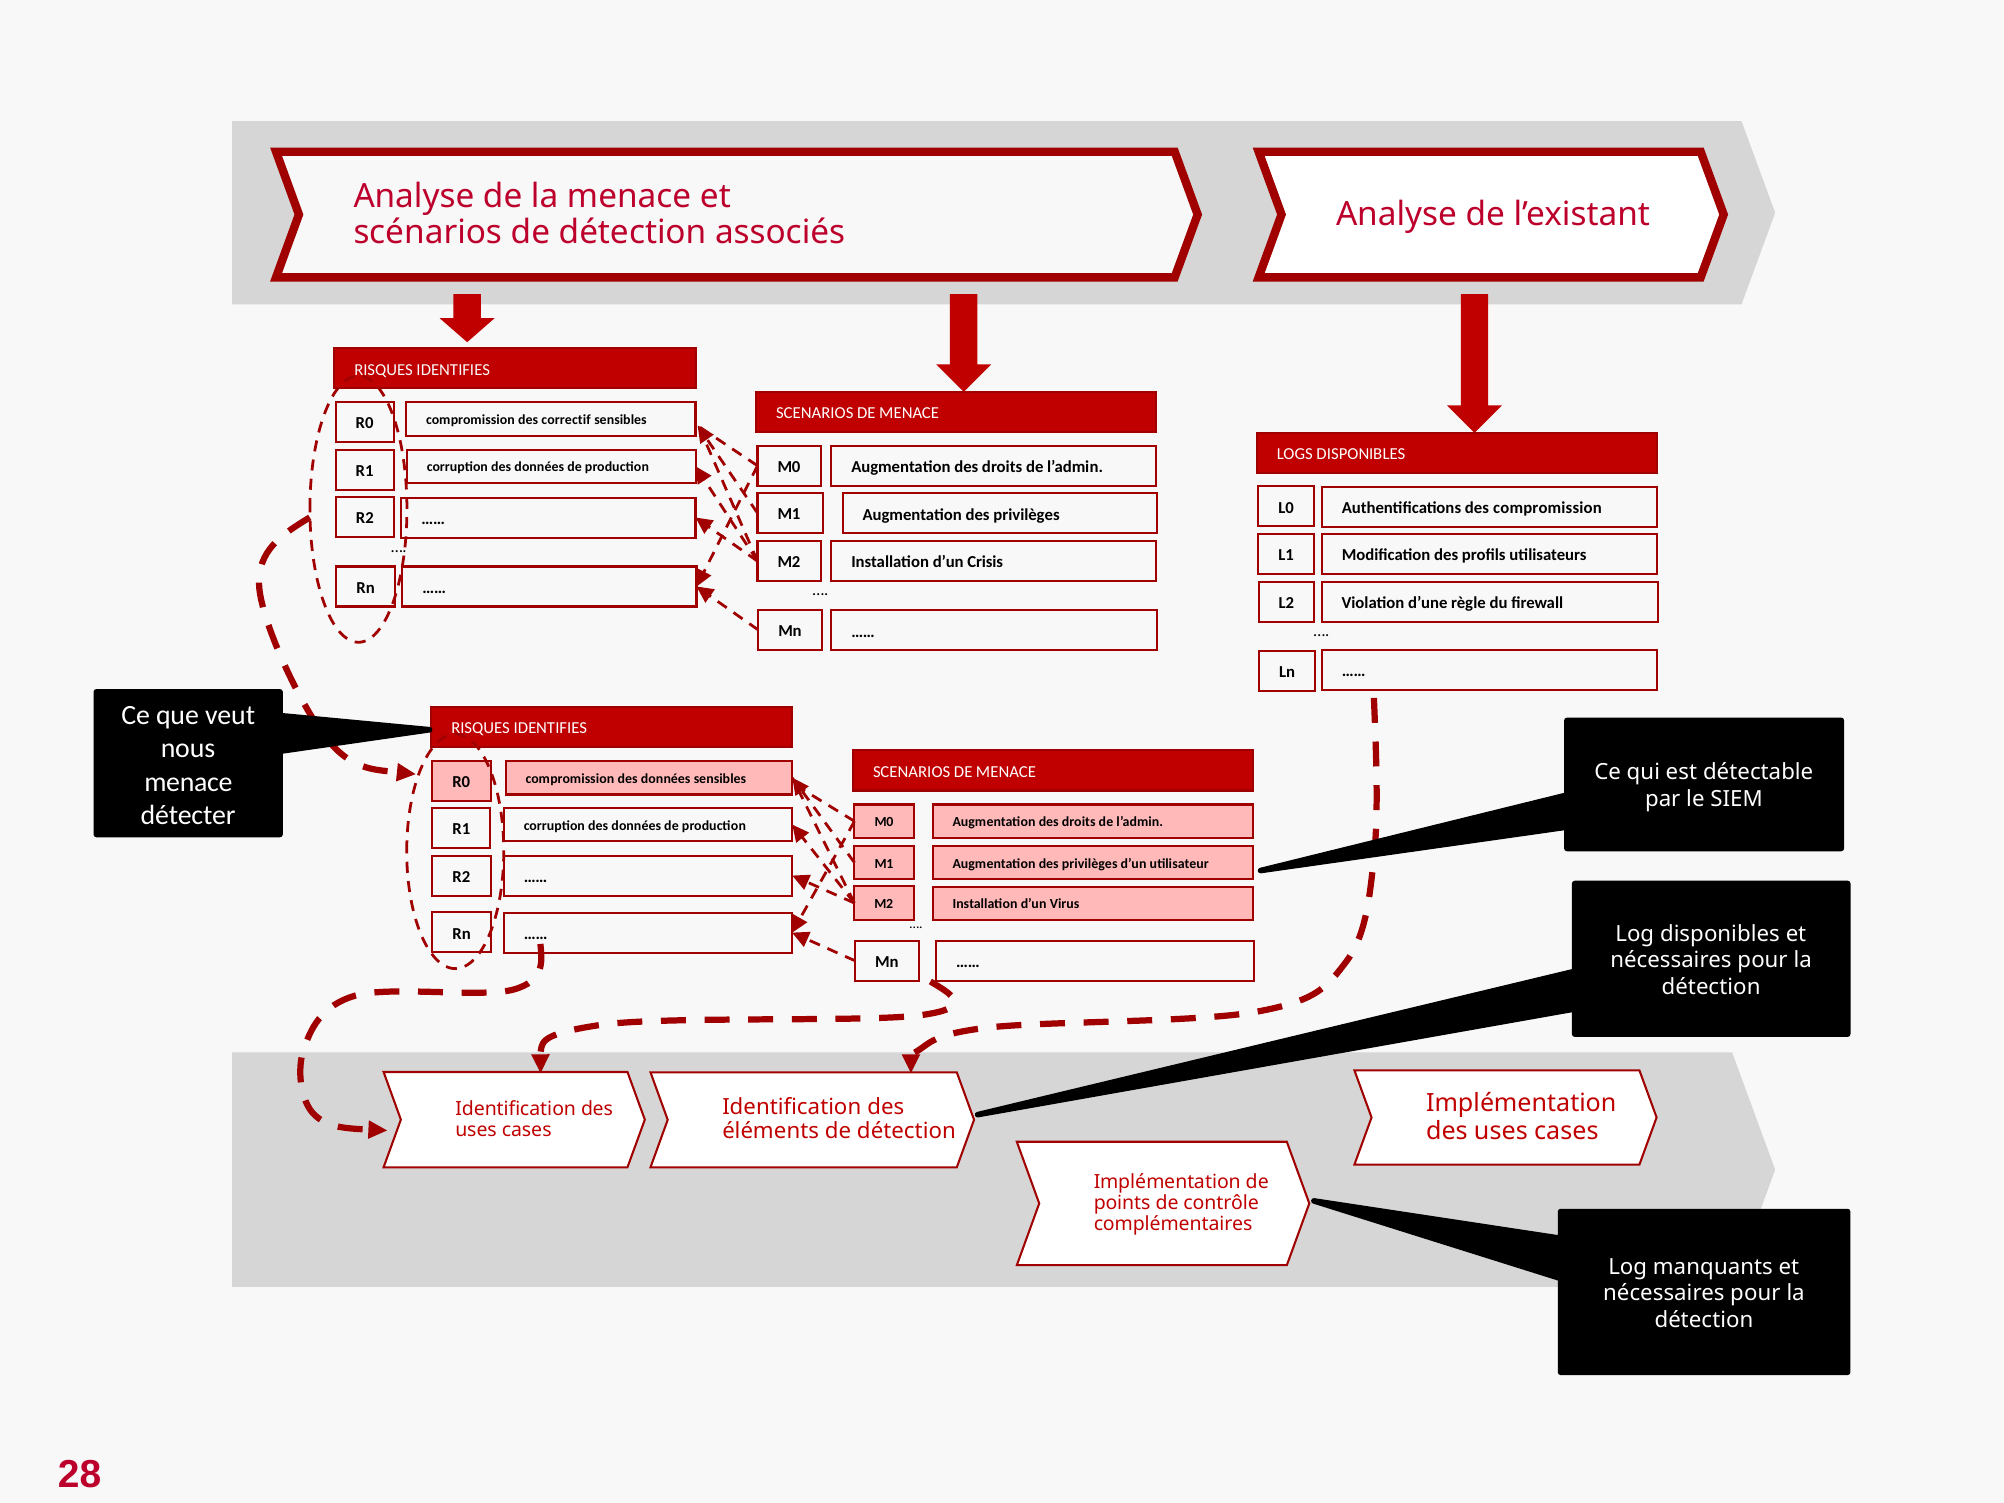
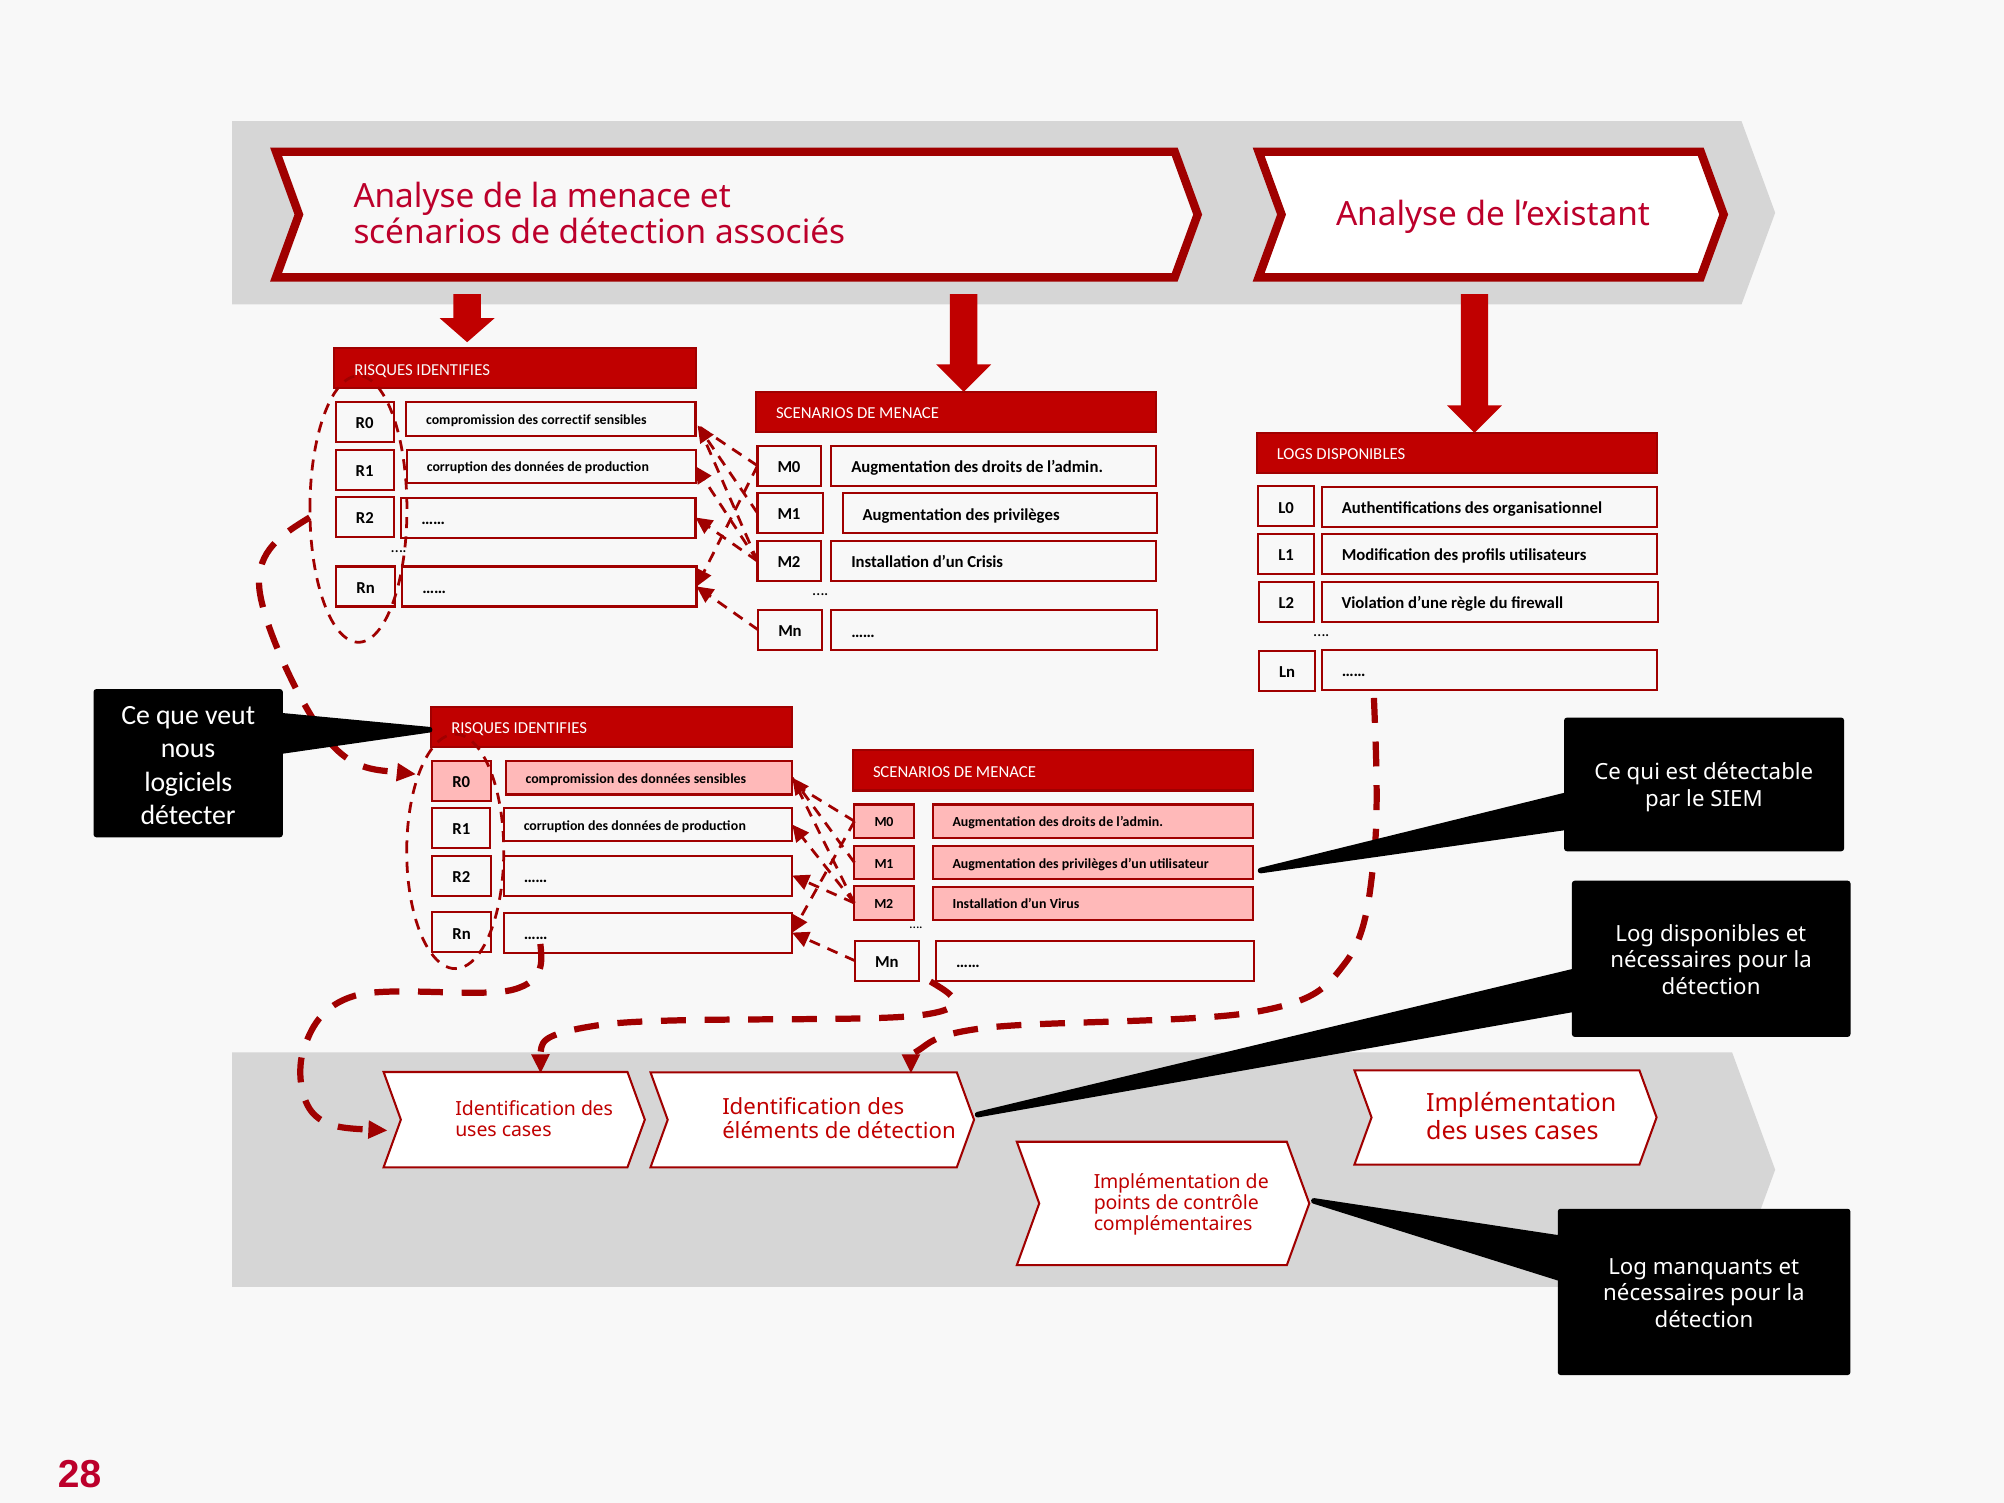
des compromission: compromission -> organisationnel
menace at (188, 782): menace -> logiciels
